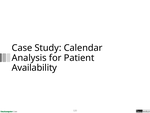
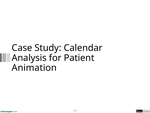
Availability: Availability -> Animation
